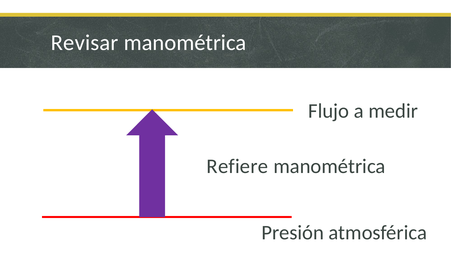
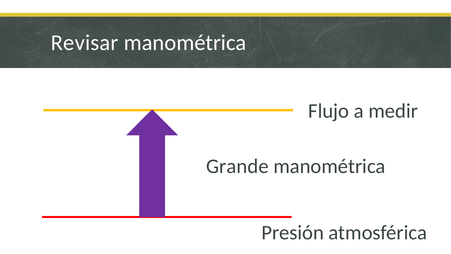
Refiere: Refiere -> Grande
